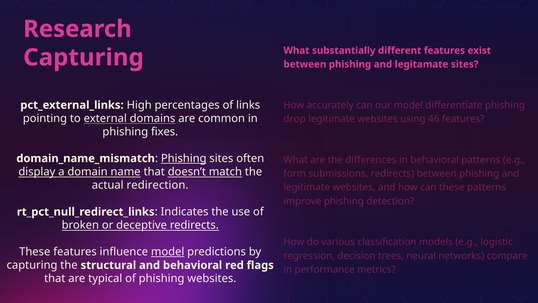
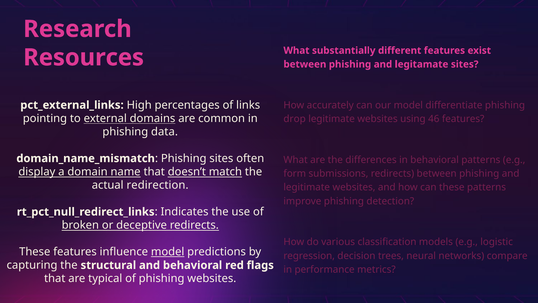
Capturing at (83, 57): Capturing -> Resources
fixes: fixes -> data
Phishing at (184, 158) underline: present -> none
